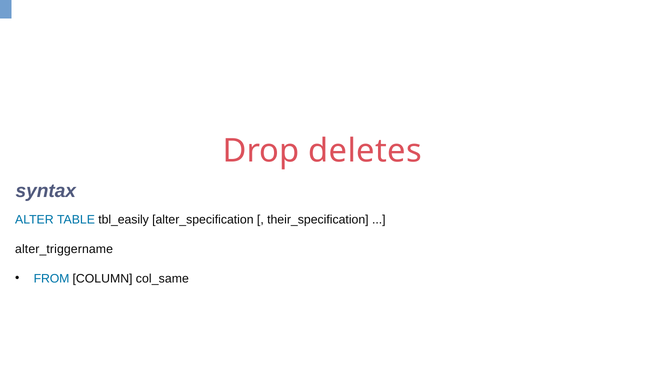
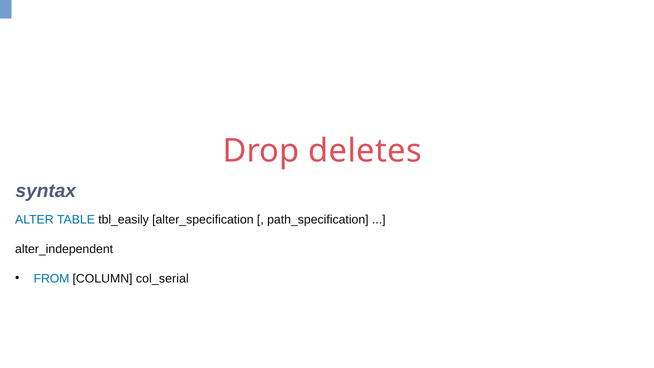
their_specification: their_specification -> path_specification
alter_triggername: alter_triggername -> alter_independent
col_same: col_same -> col_serial
